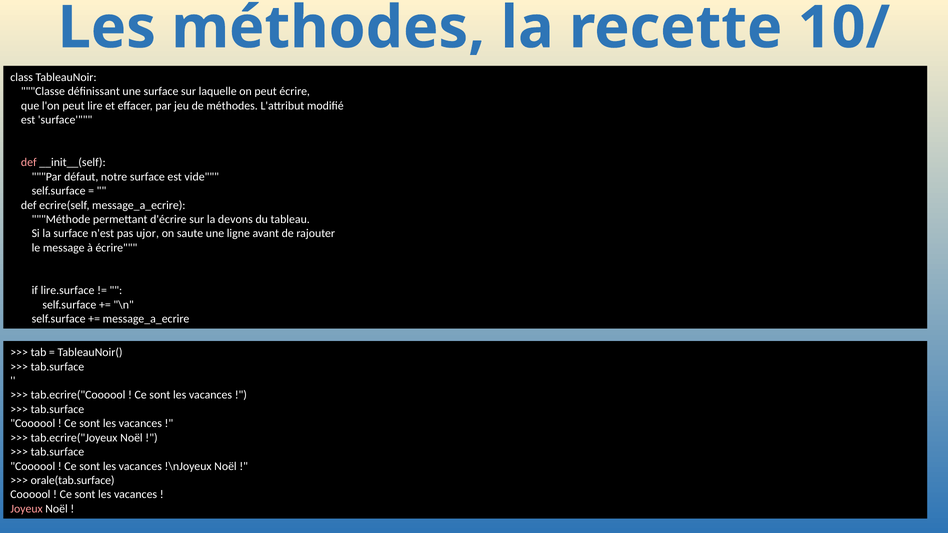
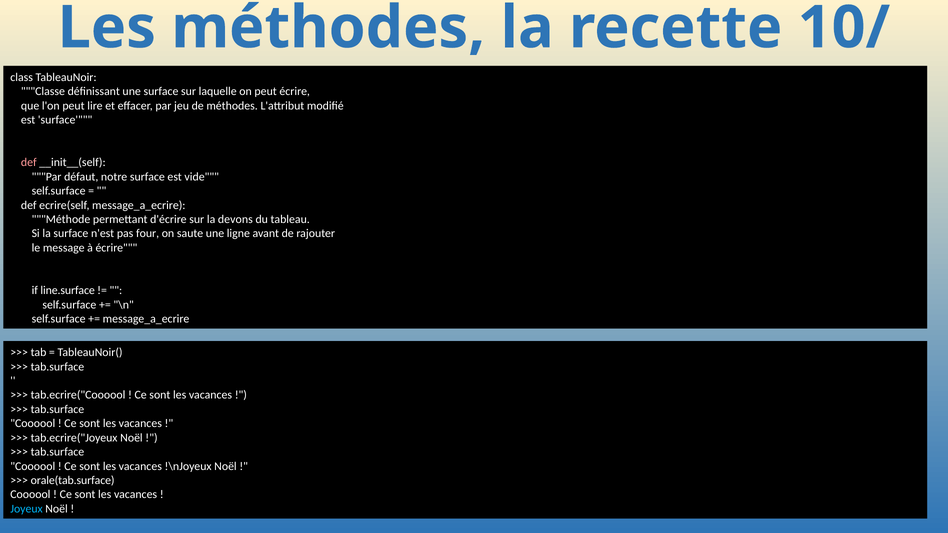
ujor: ujor -> four
lire.surface: lire.surface -> line.surface
Joyeux colour: pink -> light blue
